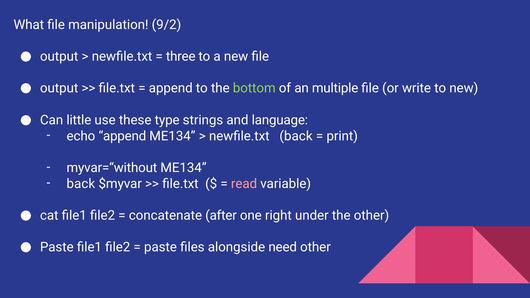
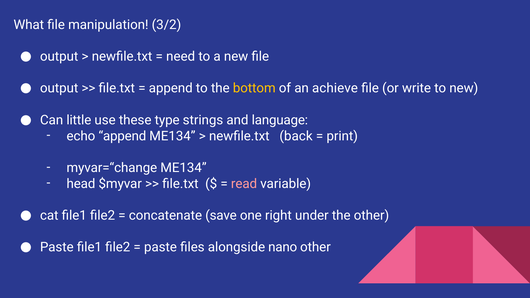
9/2: 9/2 -> 3/2
three: three -> need
bottom colour: light green -> yellow
multiple: multiple -> achieve
myvar=“without: myvar=“without -> myvar=“change
back at (81, 184): back -> head
after: after -> save
need: need -> nano
